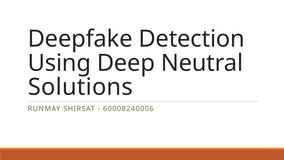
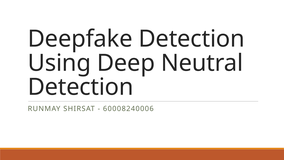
Solutions at (80, 87): Solutions -> Detection
